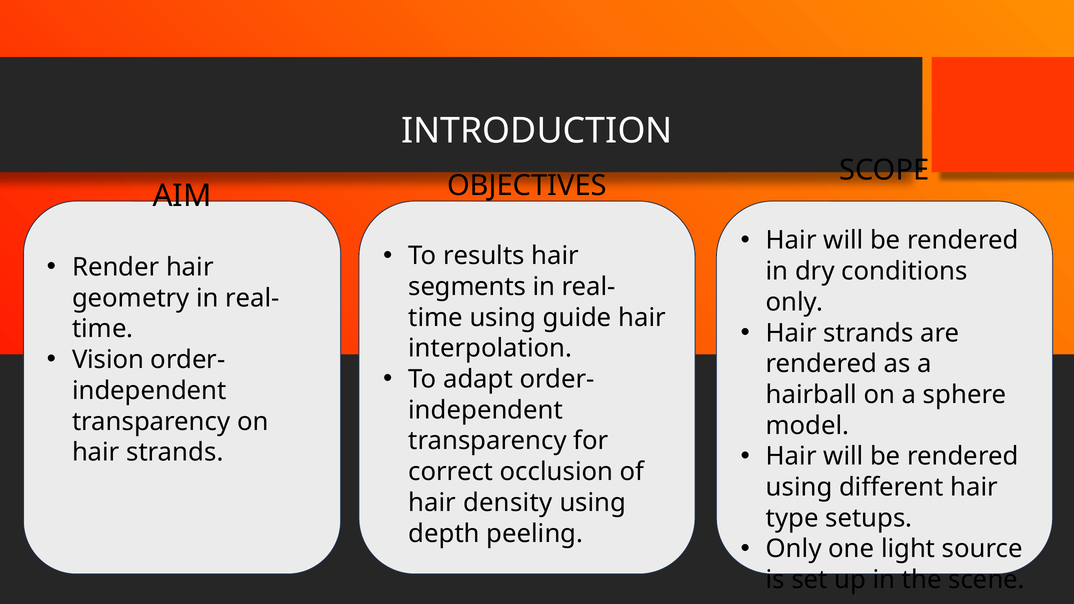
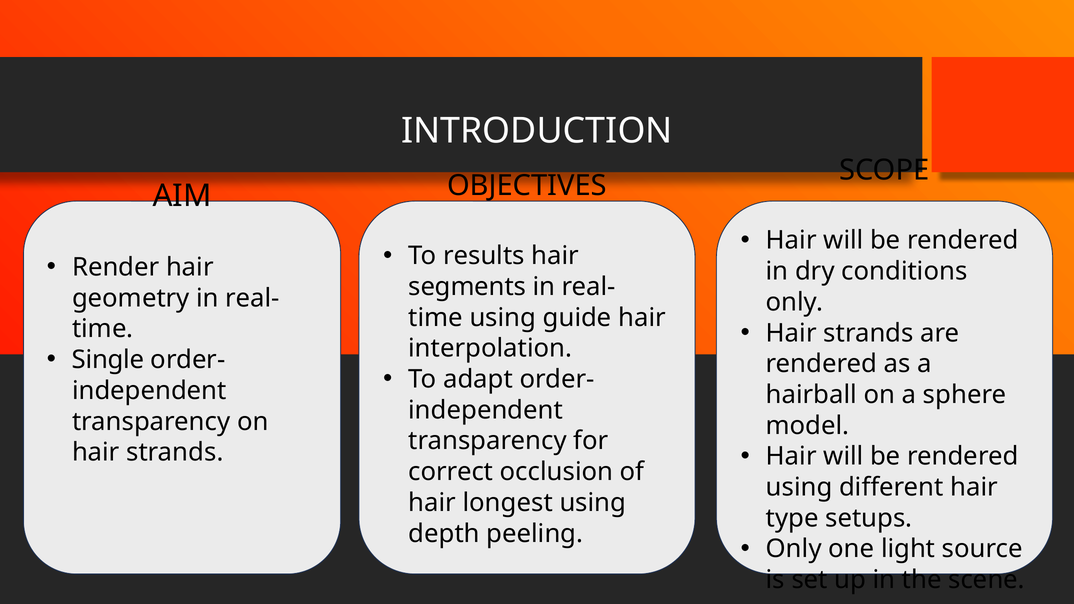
Vision: Vision -> Single
density: density -> longest
